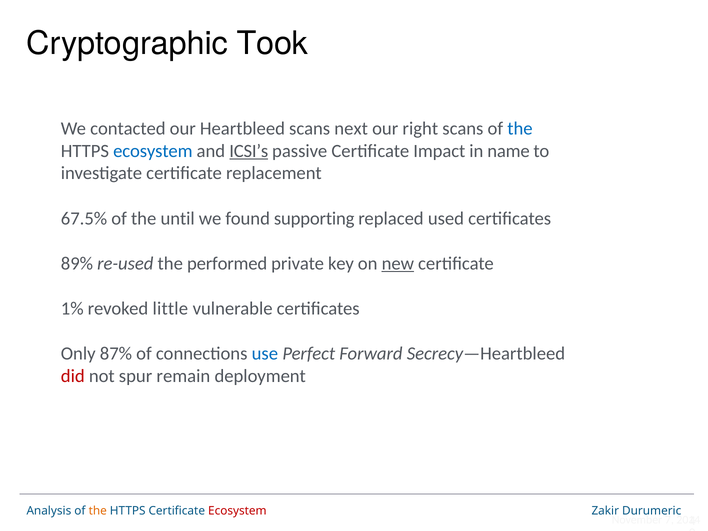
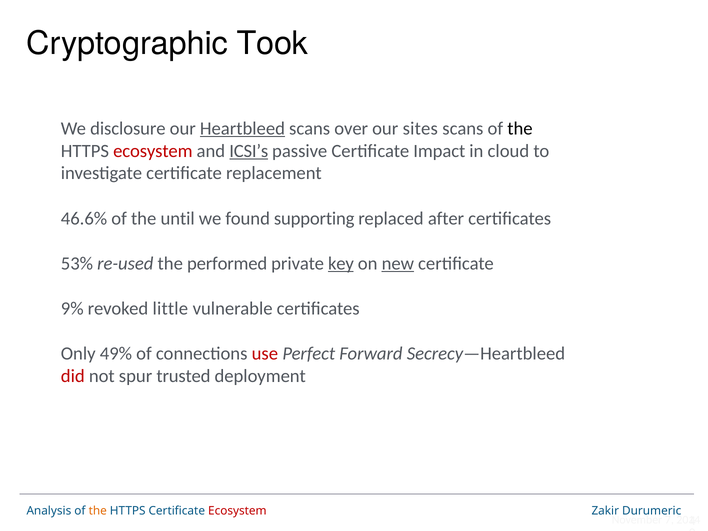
contacted: contacted -> disclosure
Heartbleed underline: none -> present
next: next -> over
right: right -> sites
the at (520, 128) colour: blue -> black
ecosystem at (153, 151) colour: blue -> red
name: name -> cloud
67.5%: 67.5% -> 46.6%
used: used -> after
89%: 89% -> 53%
key underline: none -> present
1%: 1% -> 9%
87%: 87% -> 49%
use colour: blue -> red
remain: remain -> trusted
